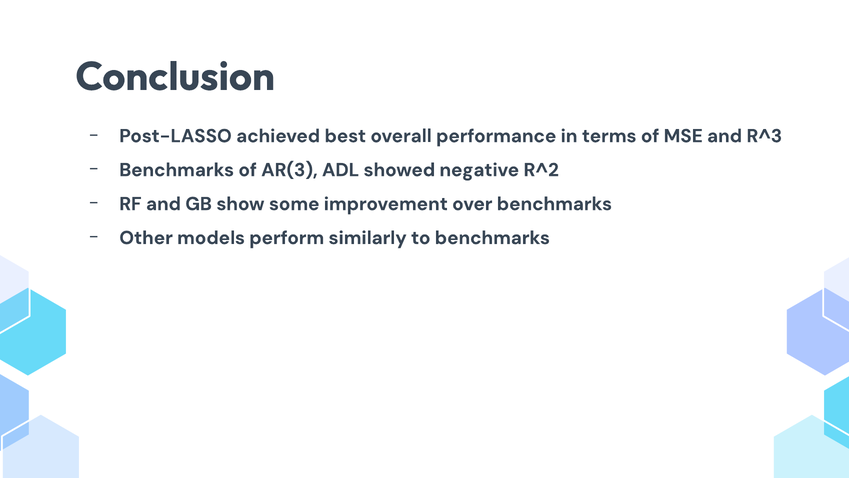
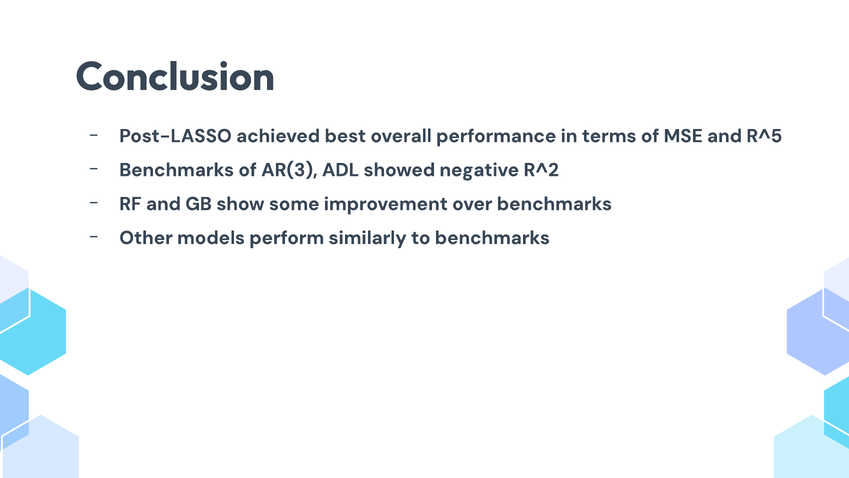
R^3: R^3 -> R^5
